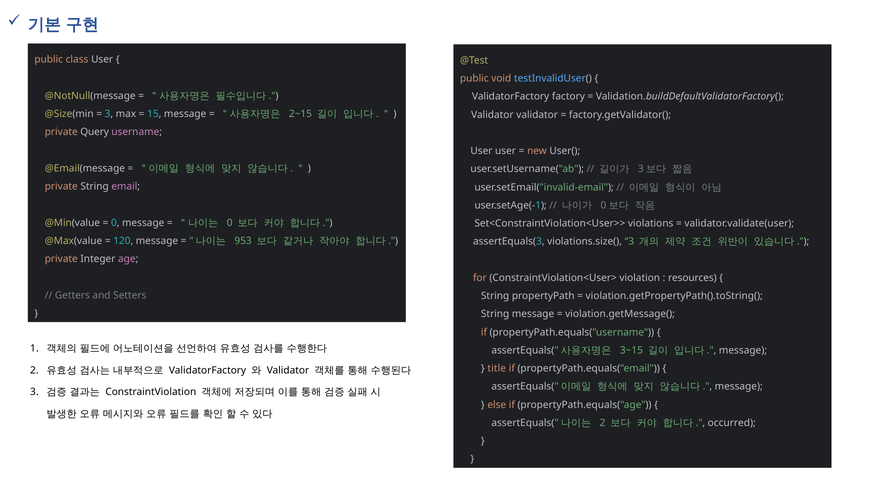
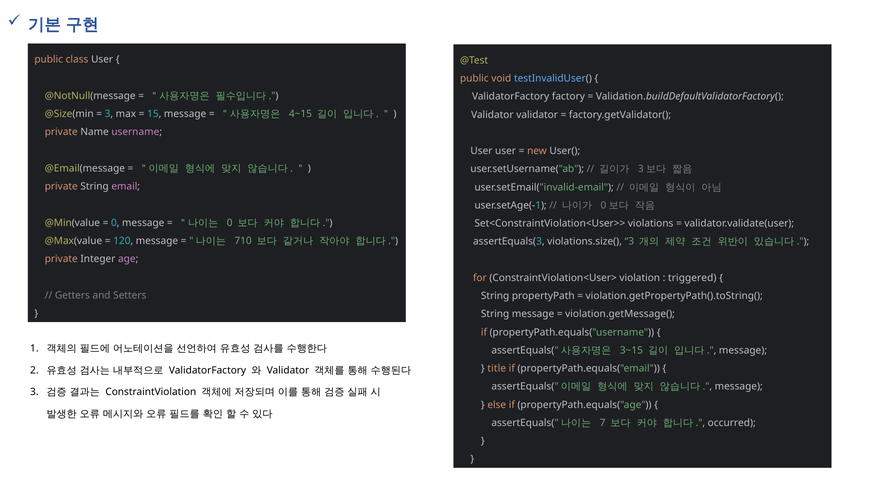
2~15: 2~15 -> 4~15
Query: Query -> Name
953: 953 -> 710
resources: resources -> triggered
2 at (603, 423): 2 -> 7
